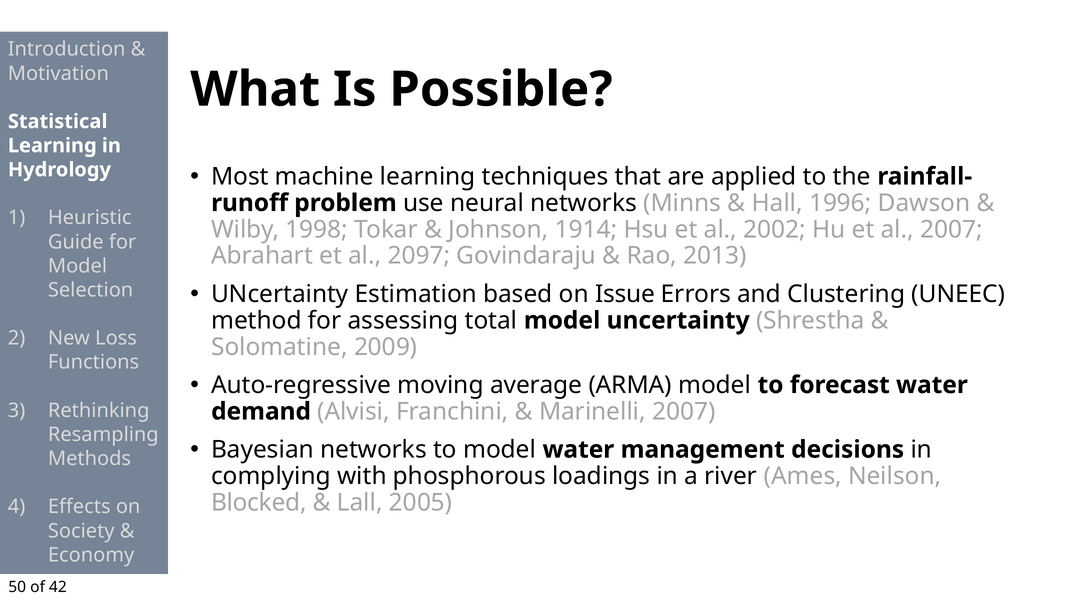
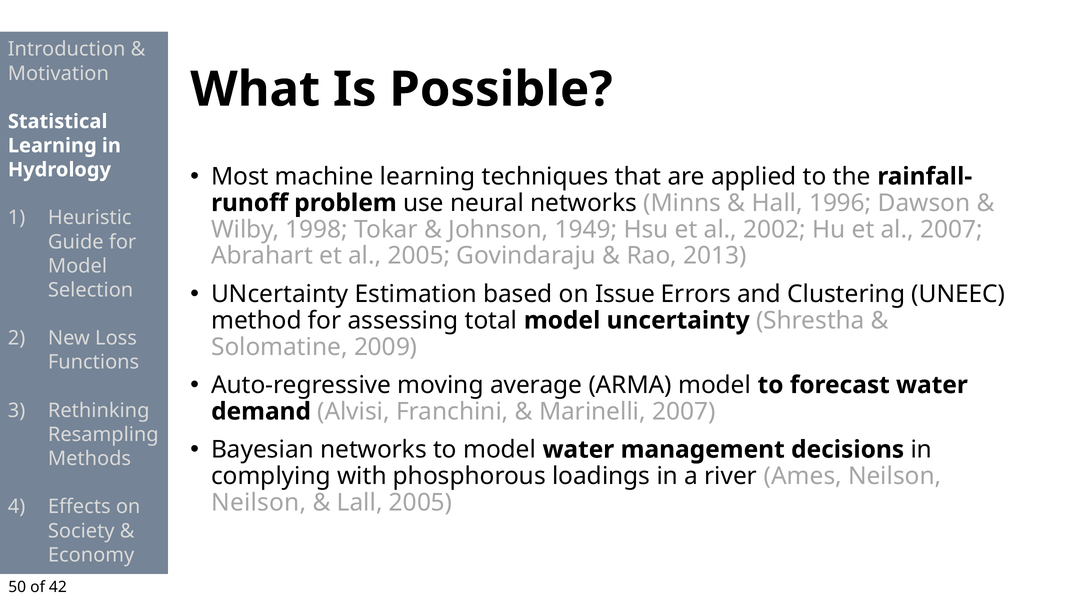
1914: 1914 -> 1949
al 2097: 2097 -> 2005
Blocked at (259, 502): Blocked -> Neilson
